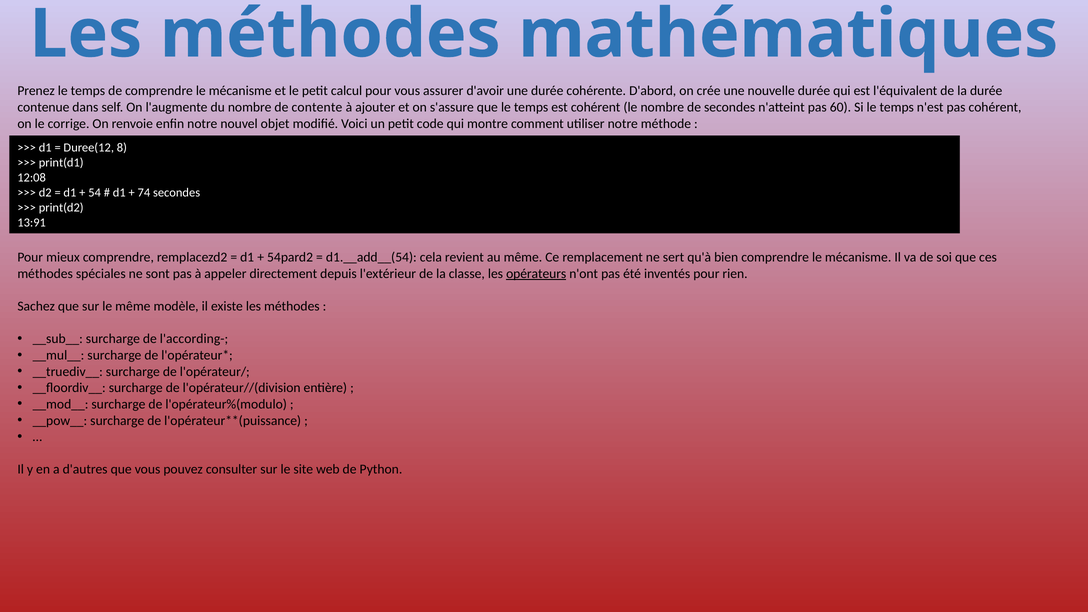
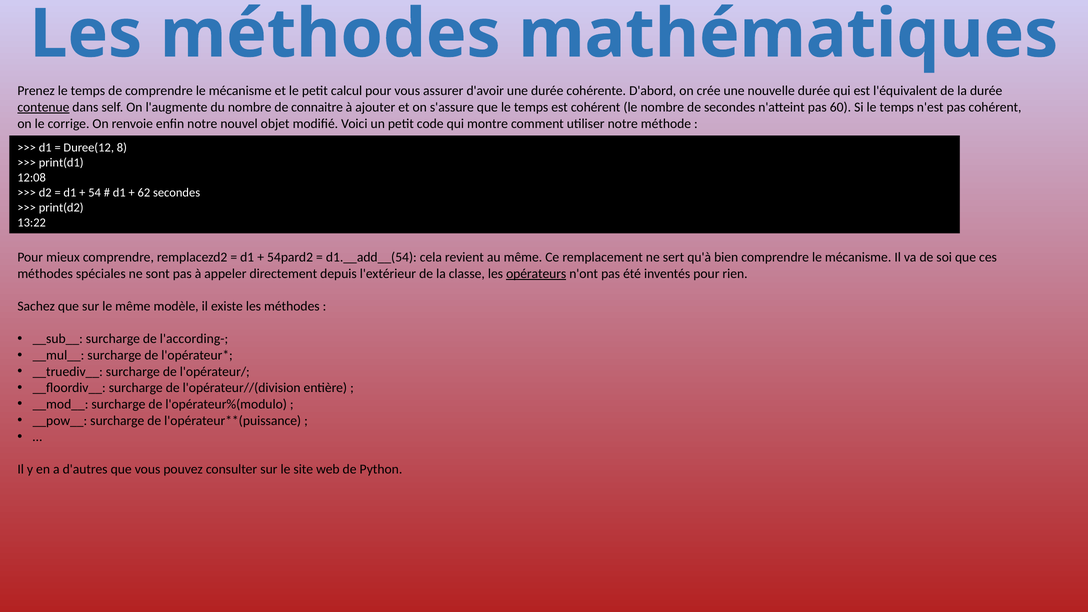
contenue underline: none -> present
contente: contente -> connaitre
74: 74 -> 62
13:91: 13:91 -> 13:22
